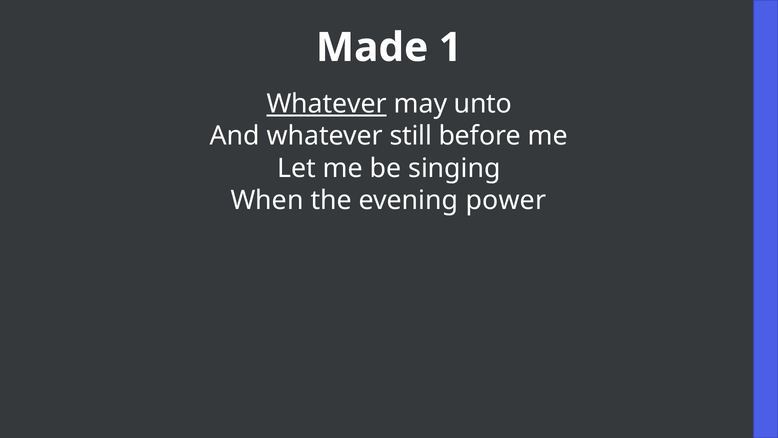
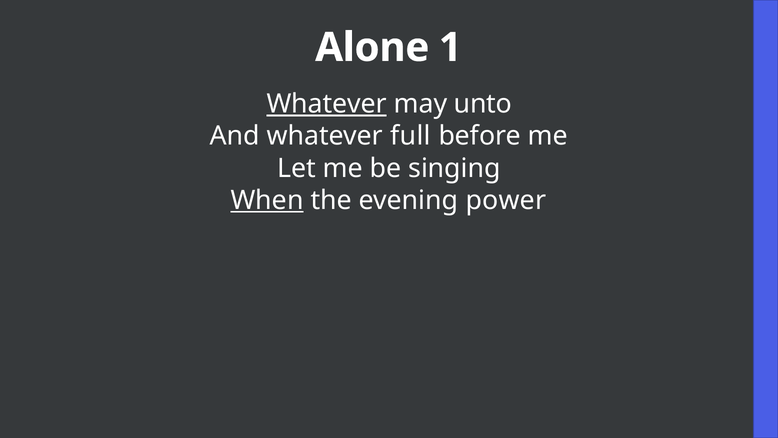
Made: Made -> Alone
still: still -> full
When underline: none -> present
